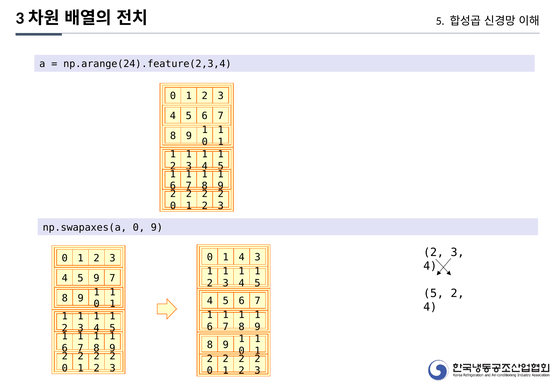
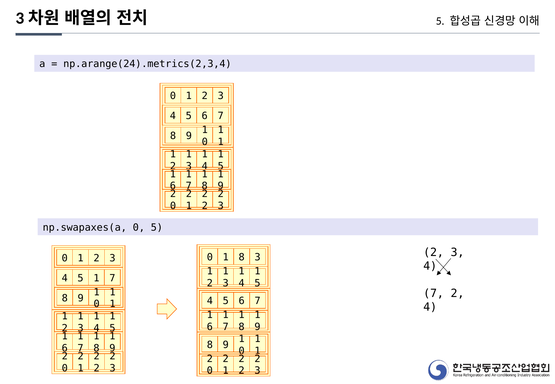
np.arange(24).feature(2,3,4: np.arange(24).feature(2,3,4 -> np.arange(24).metrics(2,3,4
0 9: 9 -> 5
0 1 4: 4 -> 8
4 5 9: 9 -> 1
5 at (434, 294): 5 -> 7
